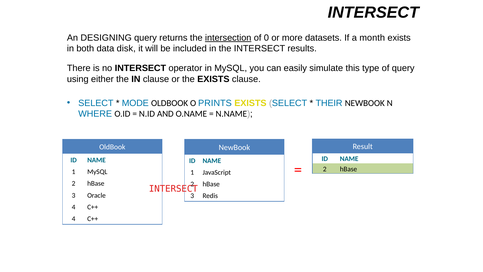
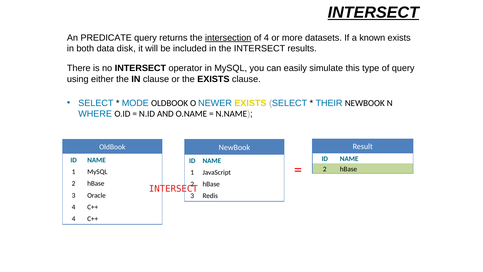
INTERSECT at (373, 13) underline: none -> present
DESIGNING: DESIGNING -> PREDICATE
of 0: 0 -> 4
month: month -> known
PRINTS: PRINTS -> NEWER
